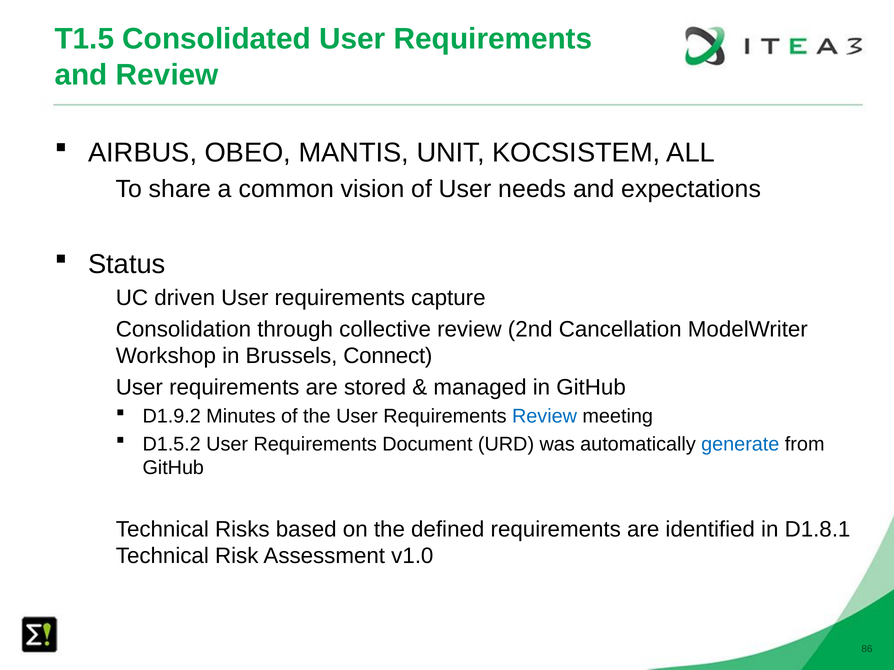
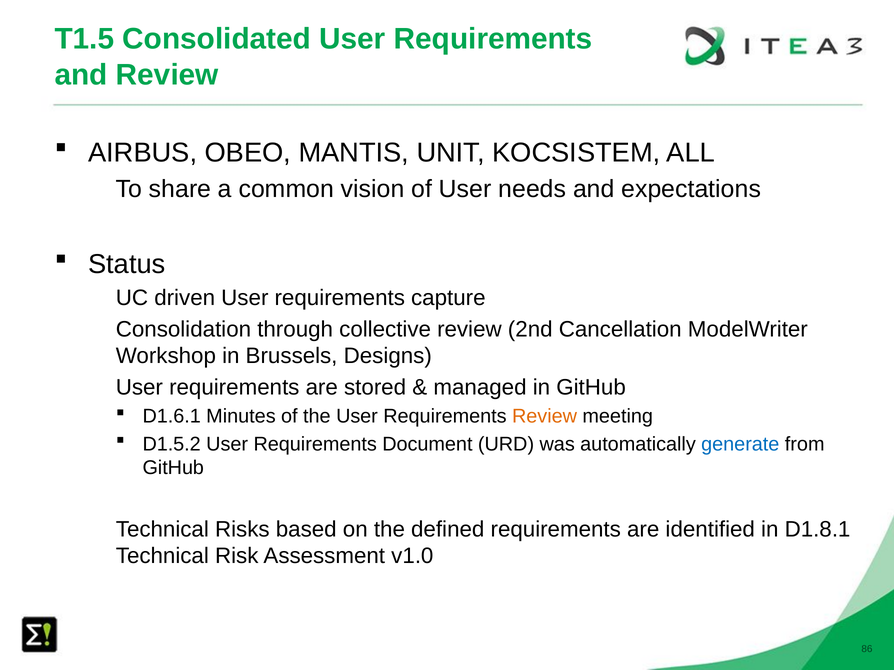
Connect: Connect -> Designs
D1.9.2: D1.9.2 -> D1.6.1
Review at (545, 417) colour: blue -> orange
